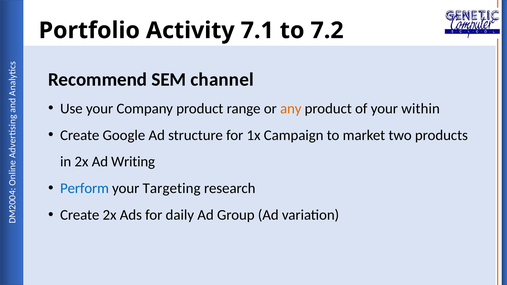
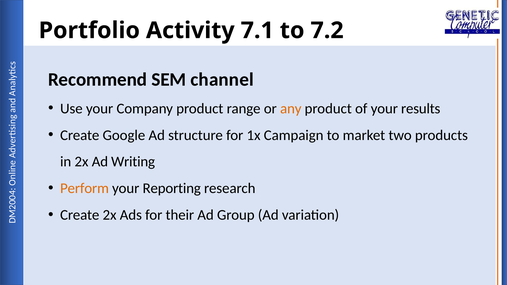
within: within -> results
Perform colour: blue -> orange
Targeting: Targeting -> Reporting
daily: daily -> their
